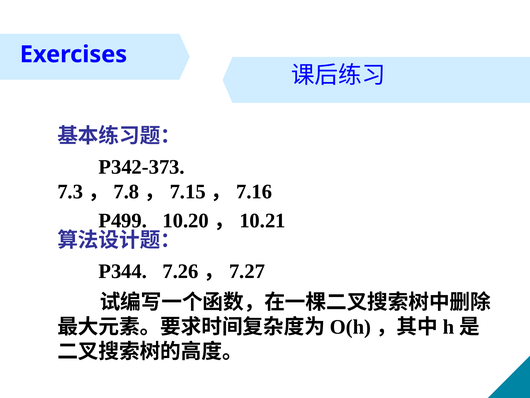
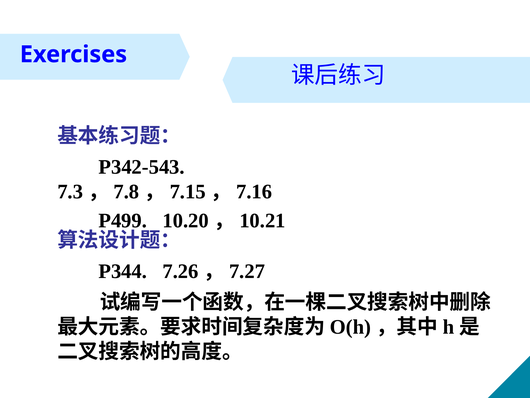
P342-373: P342-373 -> P342-543
